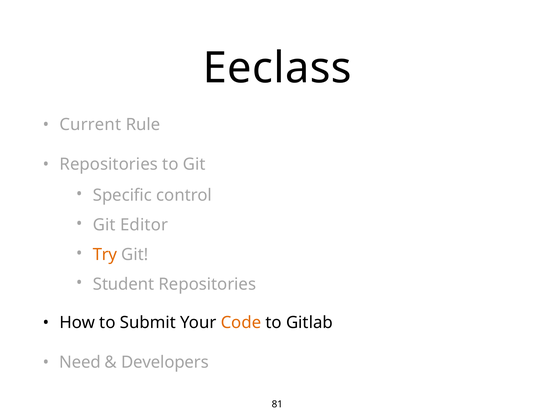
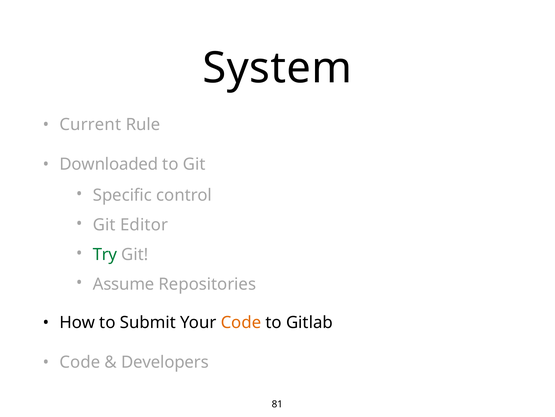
Eeclass: Eeclass -> System
Repositories at (109, 164): Repositories -> Downloaded
Try colour: orange -> green
Student: Student -> Assume
Need at (80, 362): Need -> Code
